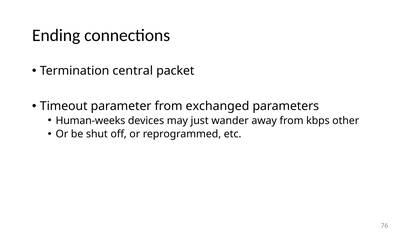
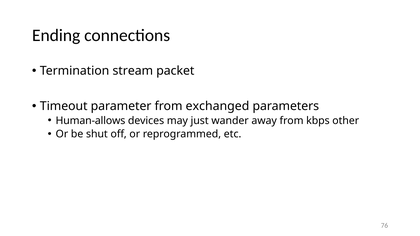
central: central -> stream
Human-weeks: Human-weeks -> Human-allows
